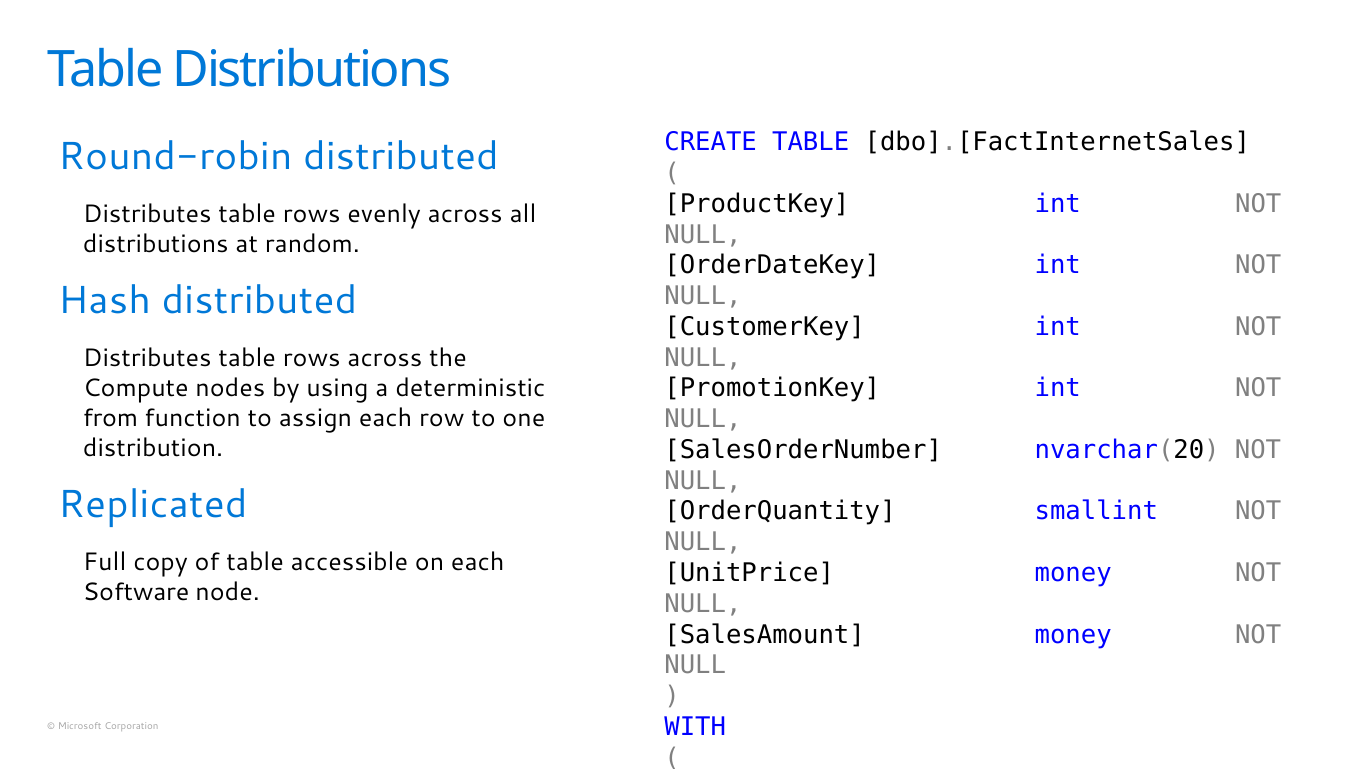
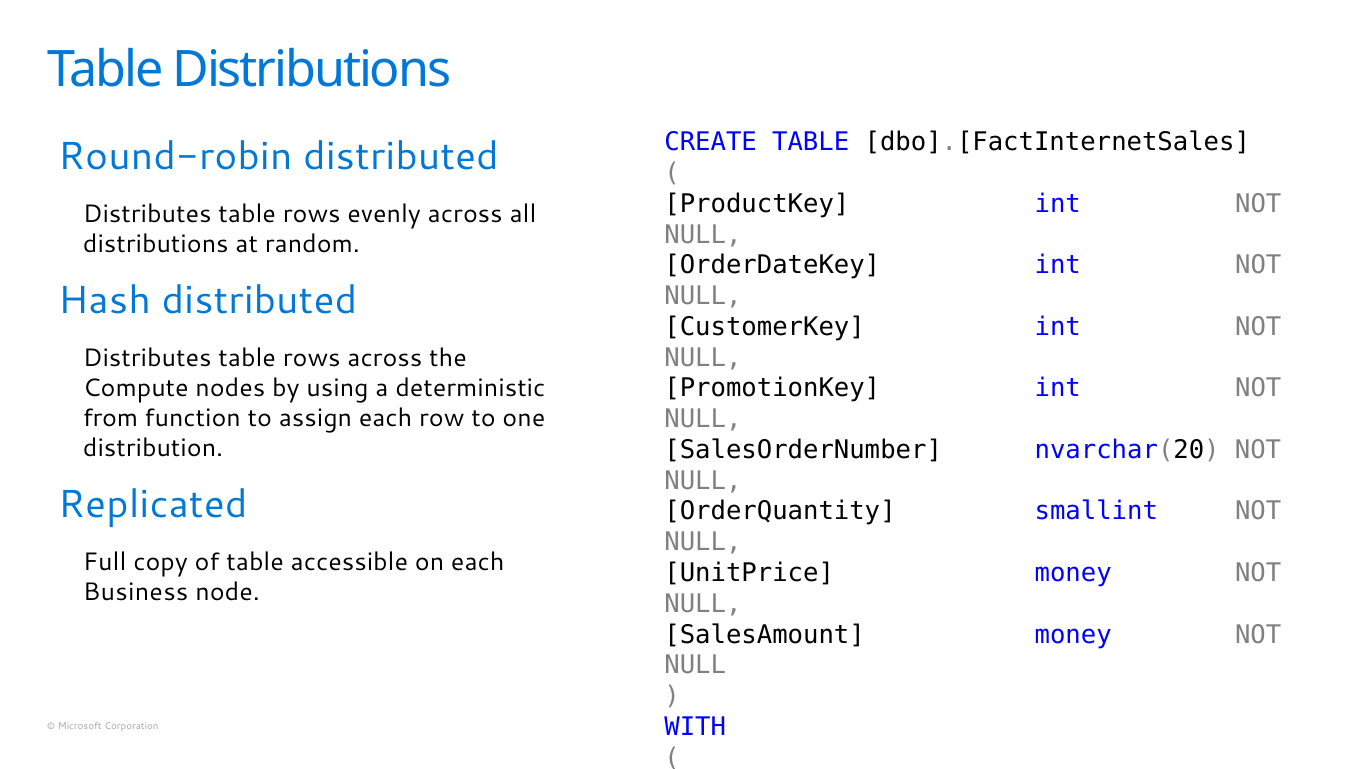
Software: Software -> Business
